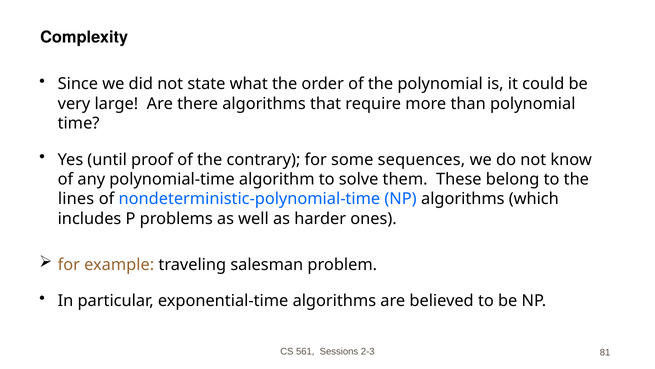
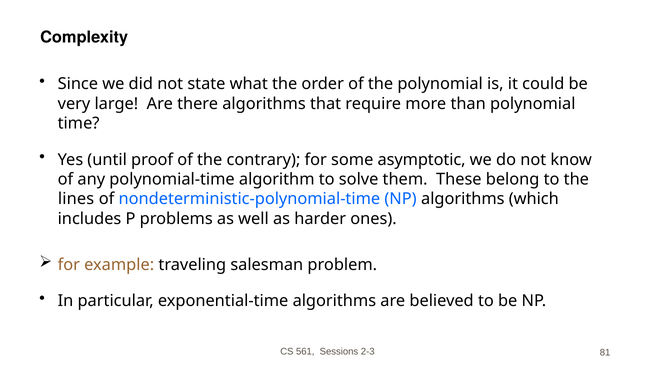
sequences: sequences -> asymptotic
